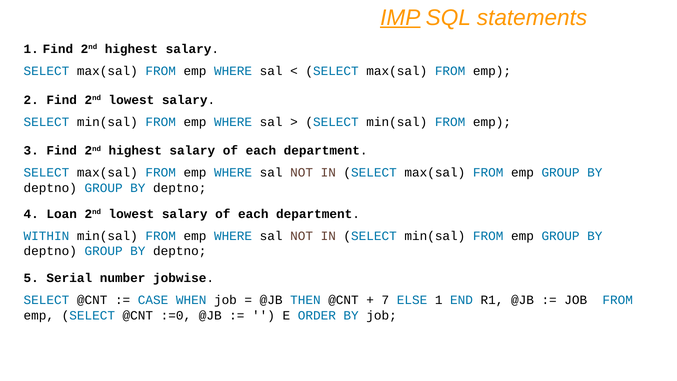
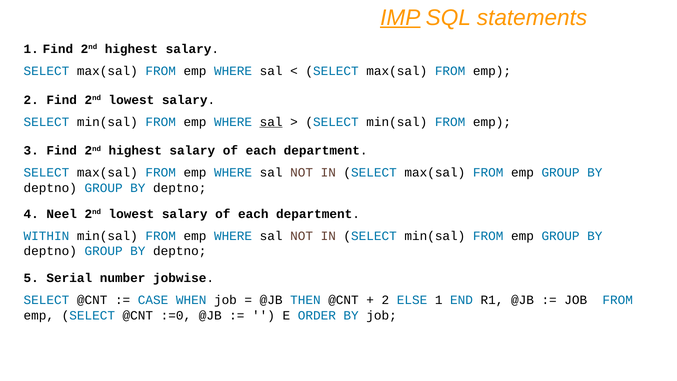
sal at (271, 122) underline: none -> present
Loan: Loan -> Neel
7 at (385, 300): 7 -> 2
